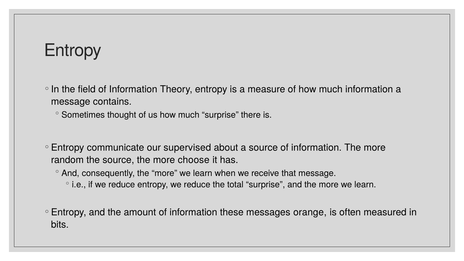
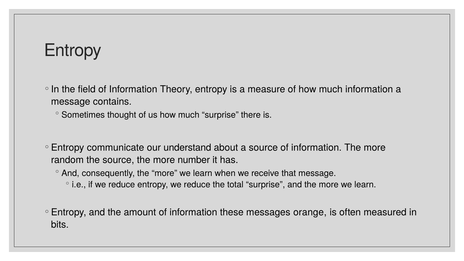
supervised: supervised -> understand
choose: choose -> number
